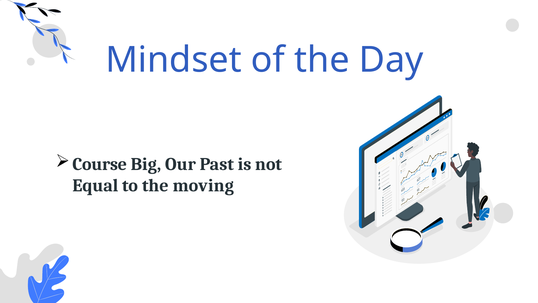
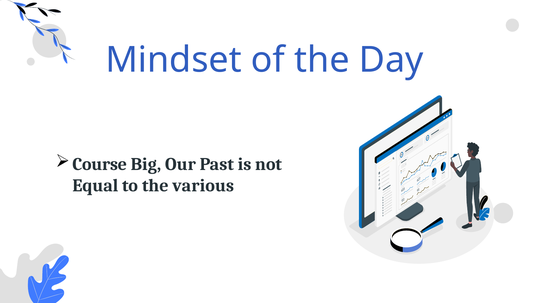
moving: moving -> various
